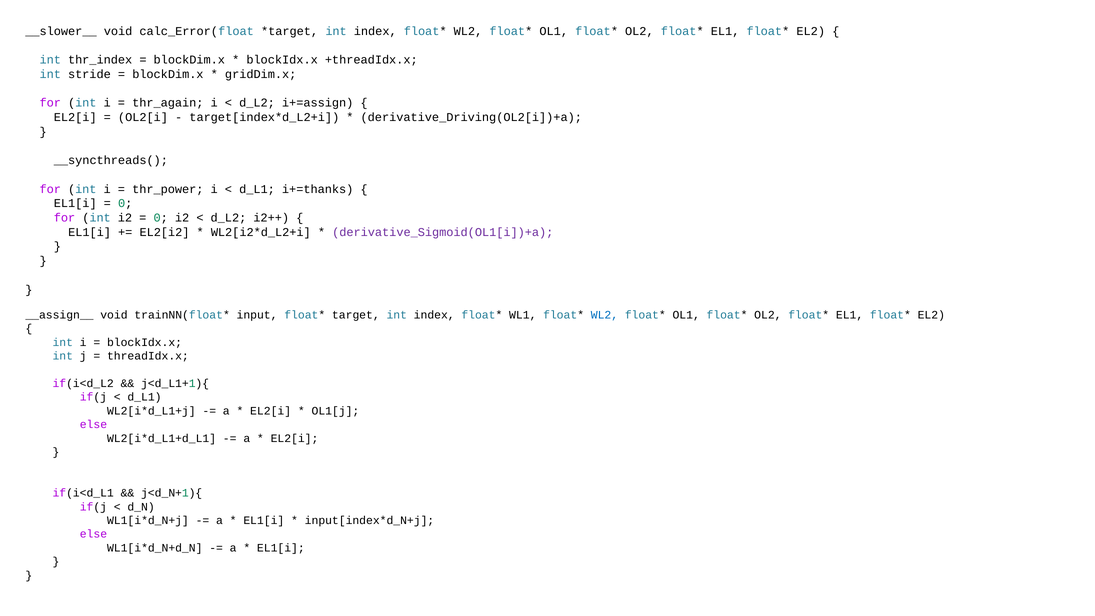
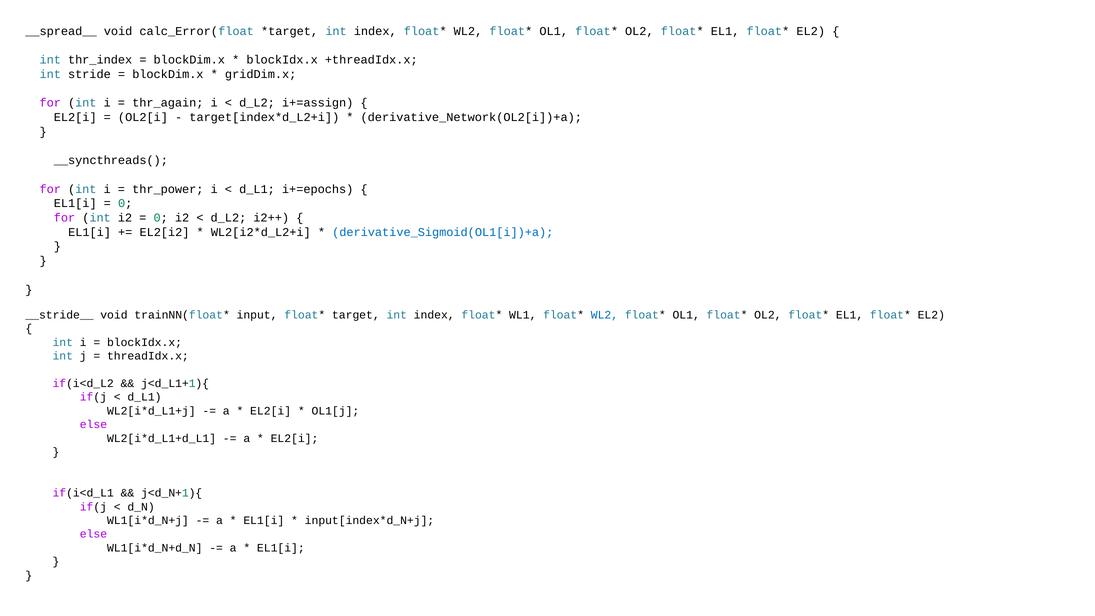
__slower__: __slower__ -> __spread__
derivative_Driving(OL2[i])+a: derivative_Driving(OL2[i])+a -> derivative_Network(OL2[i])+a
i+=thanks: i+=thanks -> i+=epochs
derivative_Sigmoid(OL1[i])+a colour: purple -> blue
__assign__: __assign__ -> __stride__
